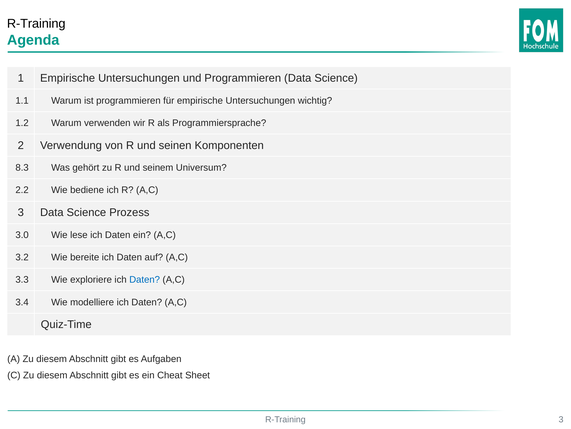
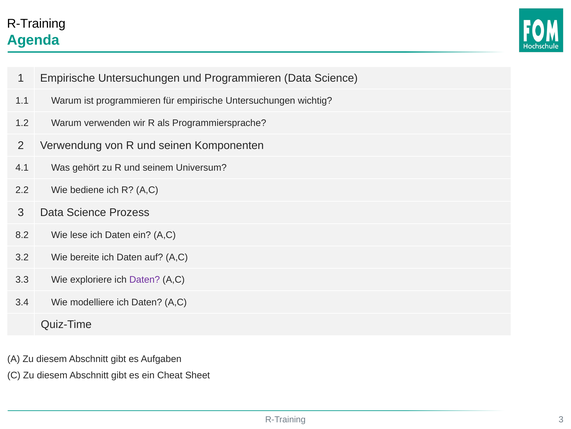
8.3: 8.3 -> 4.1
3.0: 3.0 -> 8.2
Daten at (145, 279) colour: blue -> purple
